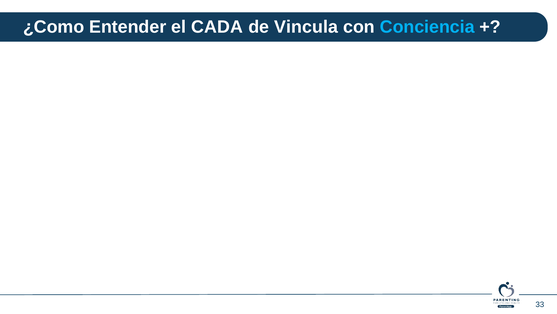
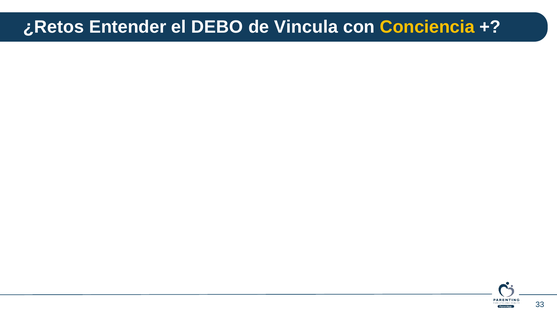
¿Como: ¿Como -> ¿Retos
CADA: CADA -> DEBO
Conciencia colour: light blue -> yellow
